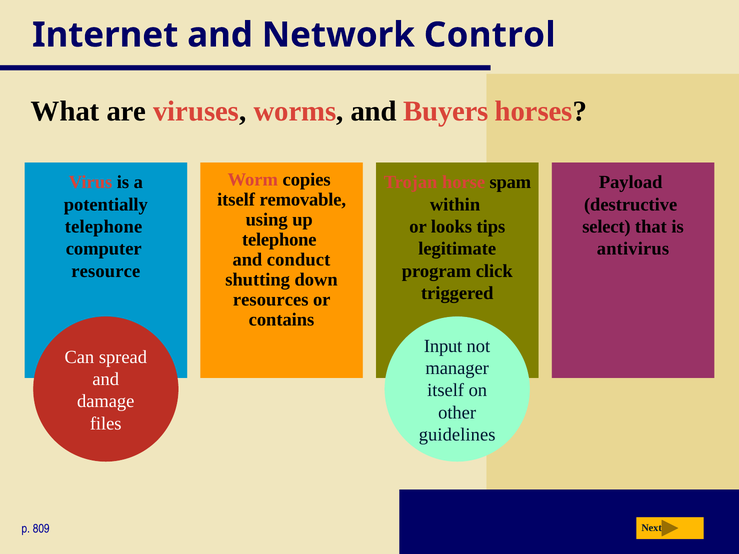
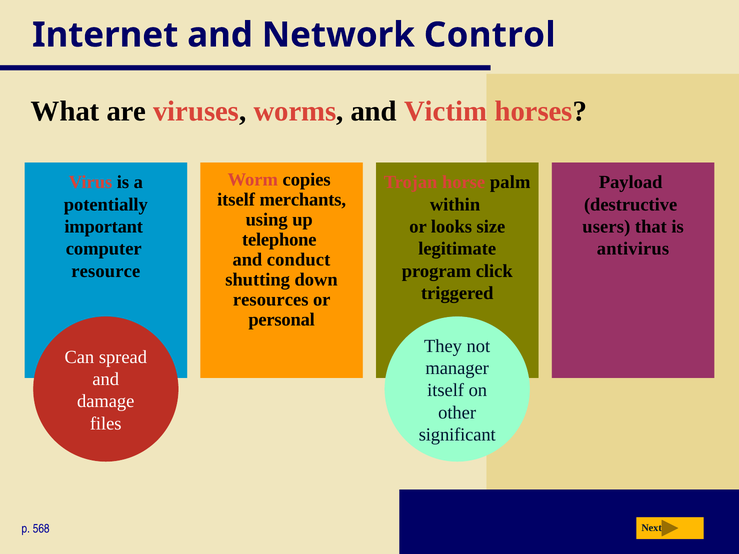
Buyers: Buyers -> Victim
spam: spam -> palm
removable: removable -> merchants
telephone at (104, 227): telephone -> important
tips: tips -> size
select: select -> users
contains: contains -> personal
Input: Input -> They
guidelines: guidelines -> significant
809: 809 -> 568
